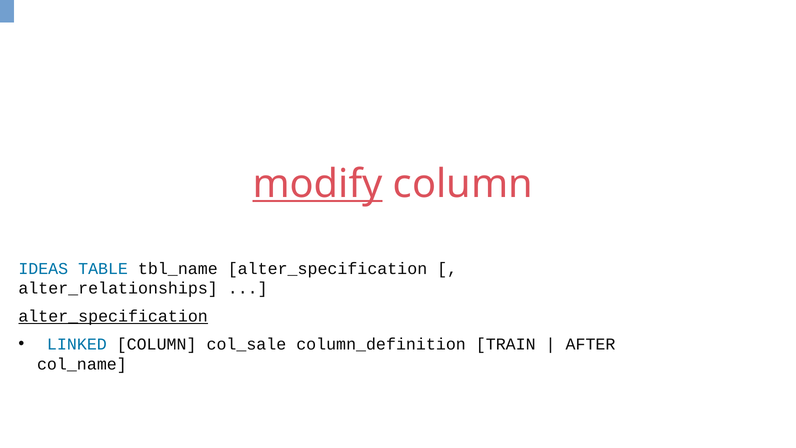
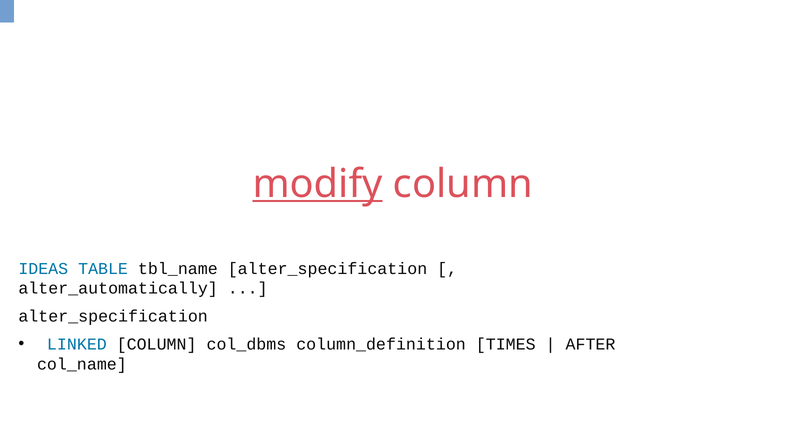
alter_relationships: alter_relationships -> alter_automatically
alter_specification at (113, 316) underline: present -> none
col_sale: col_sale -> col_dbms
TRAIN: TRAIN -> TIMES
